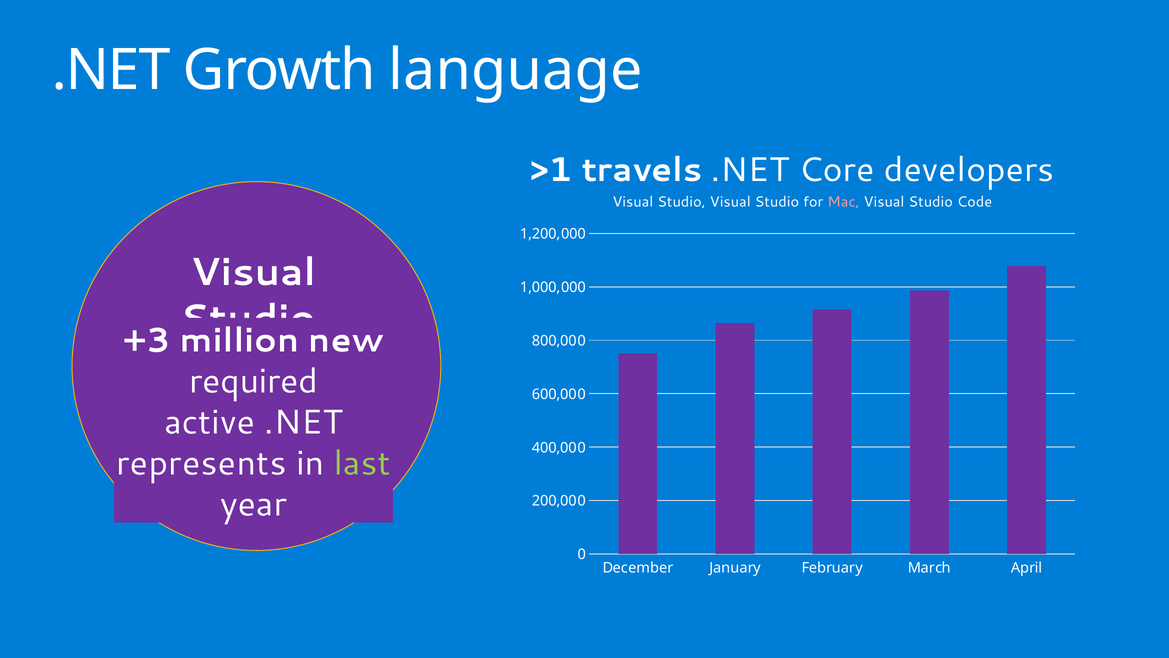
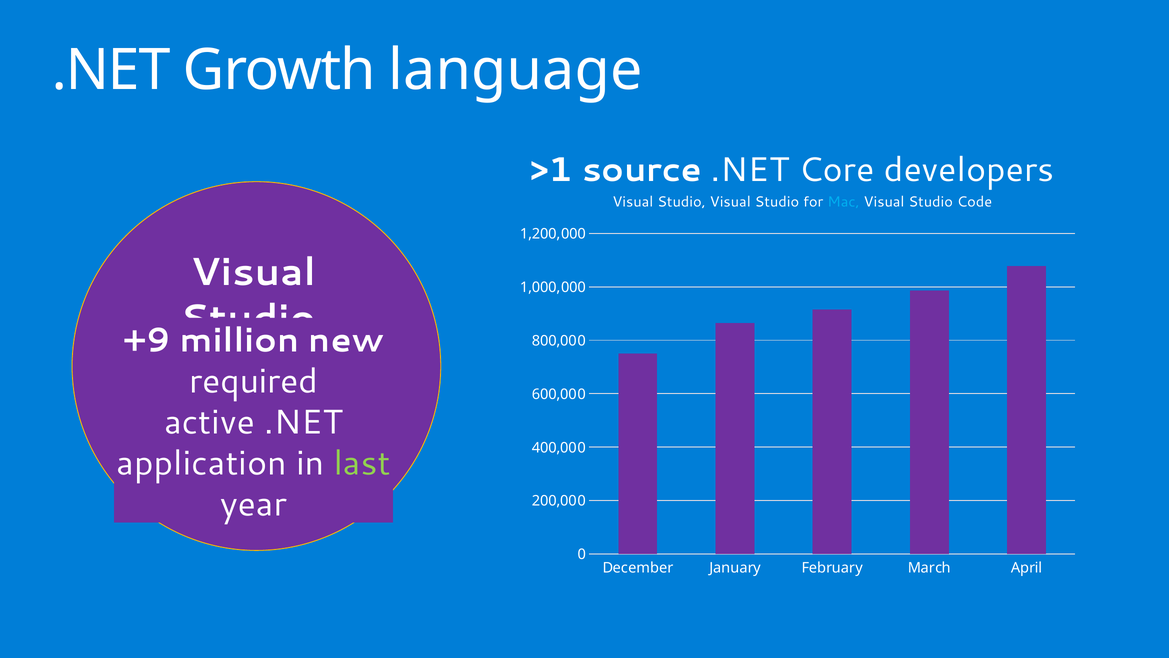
travels: travels -> source
Mac colour: pink -> light blue
+3: +3 -> +9
represents: represents -> application
